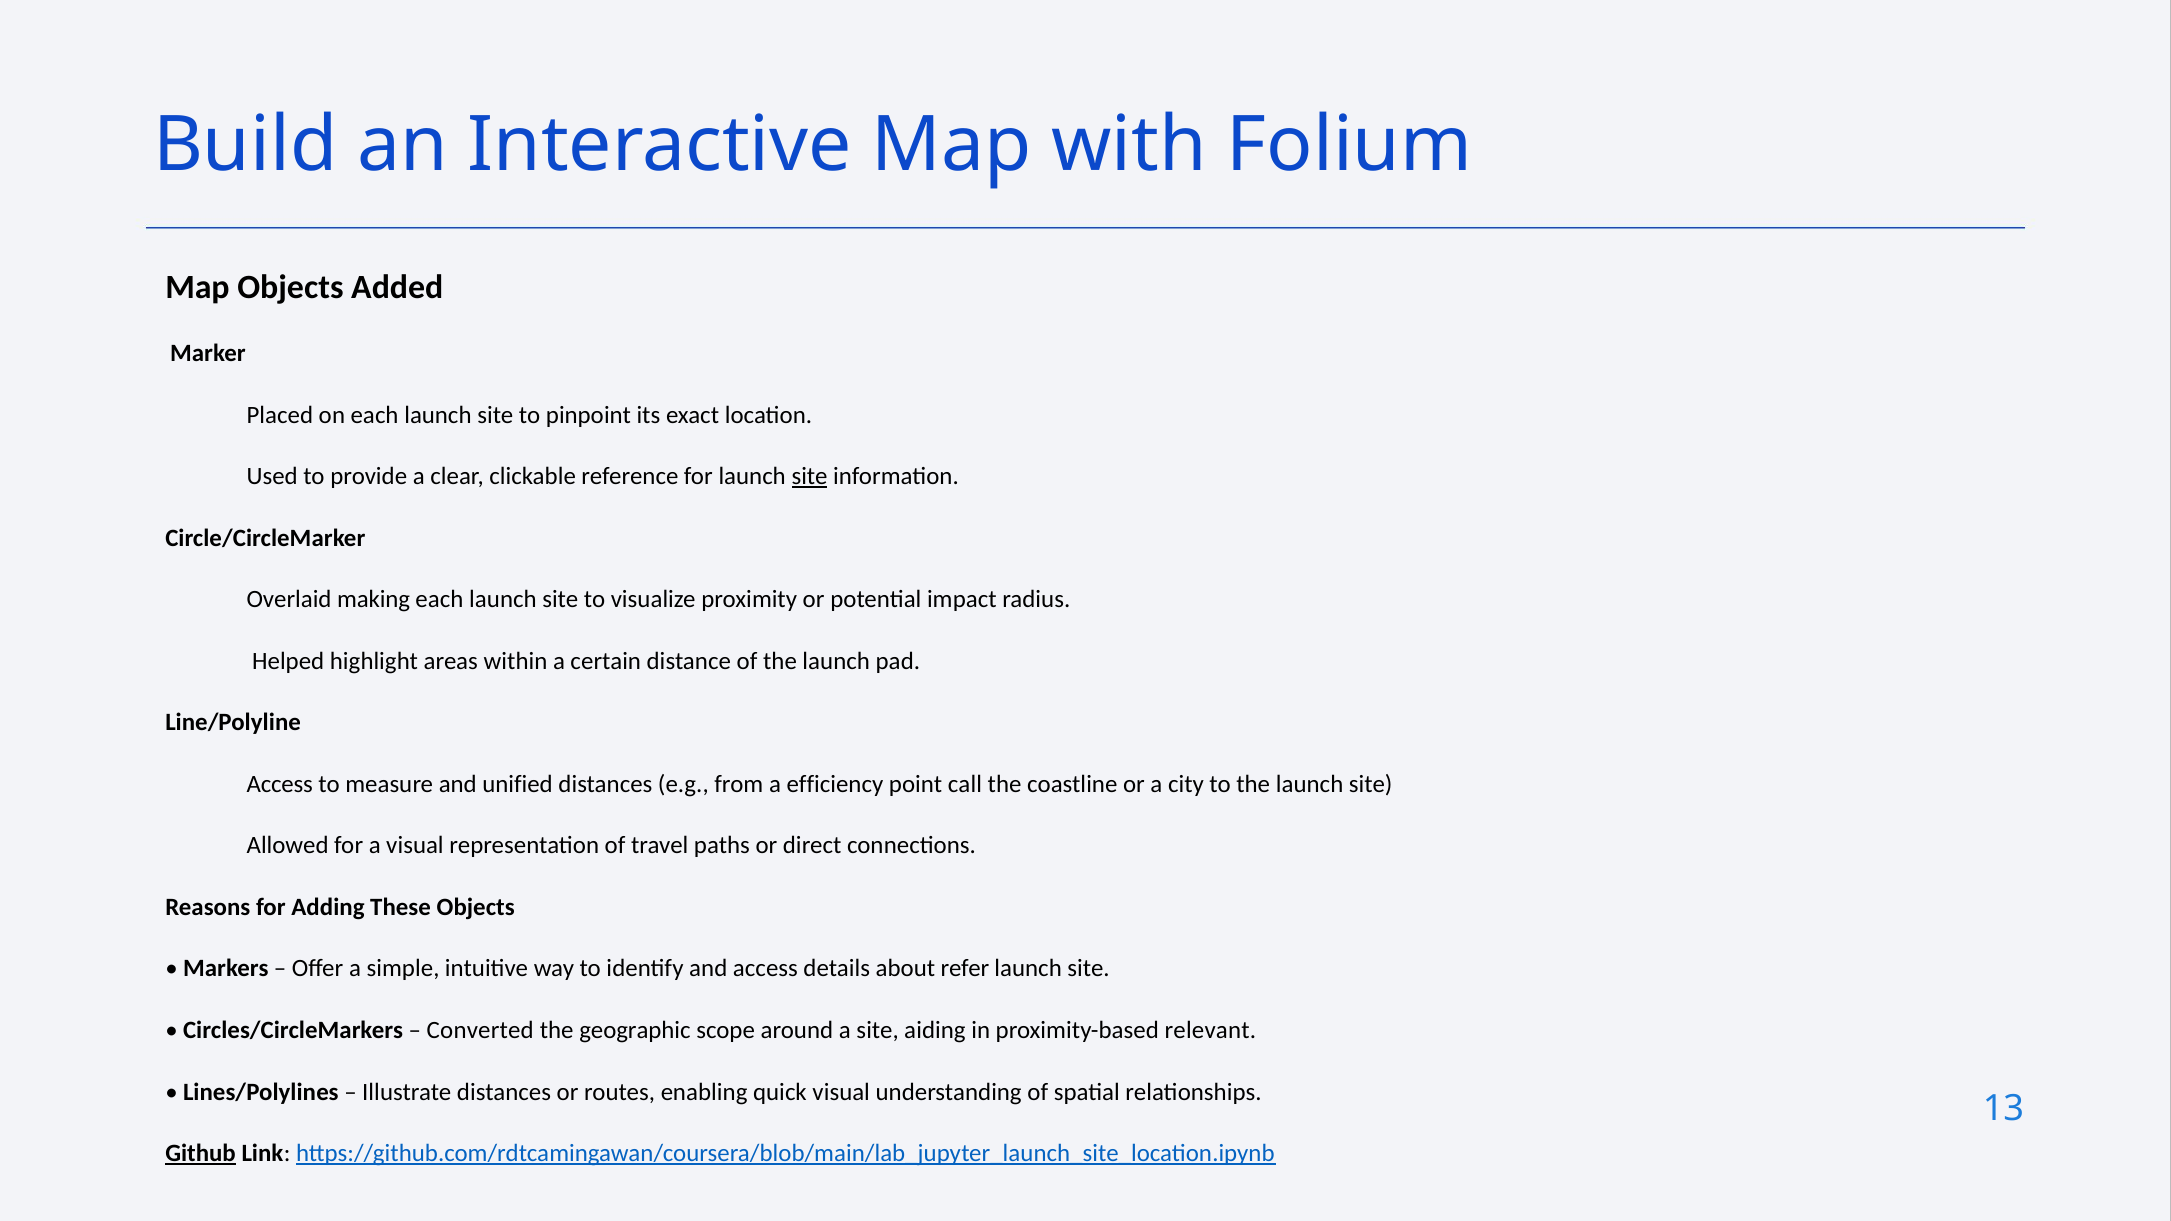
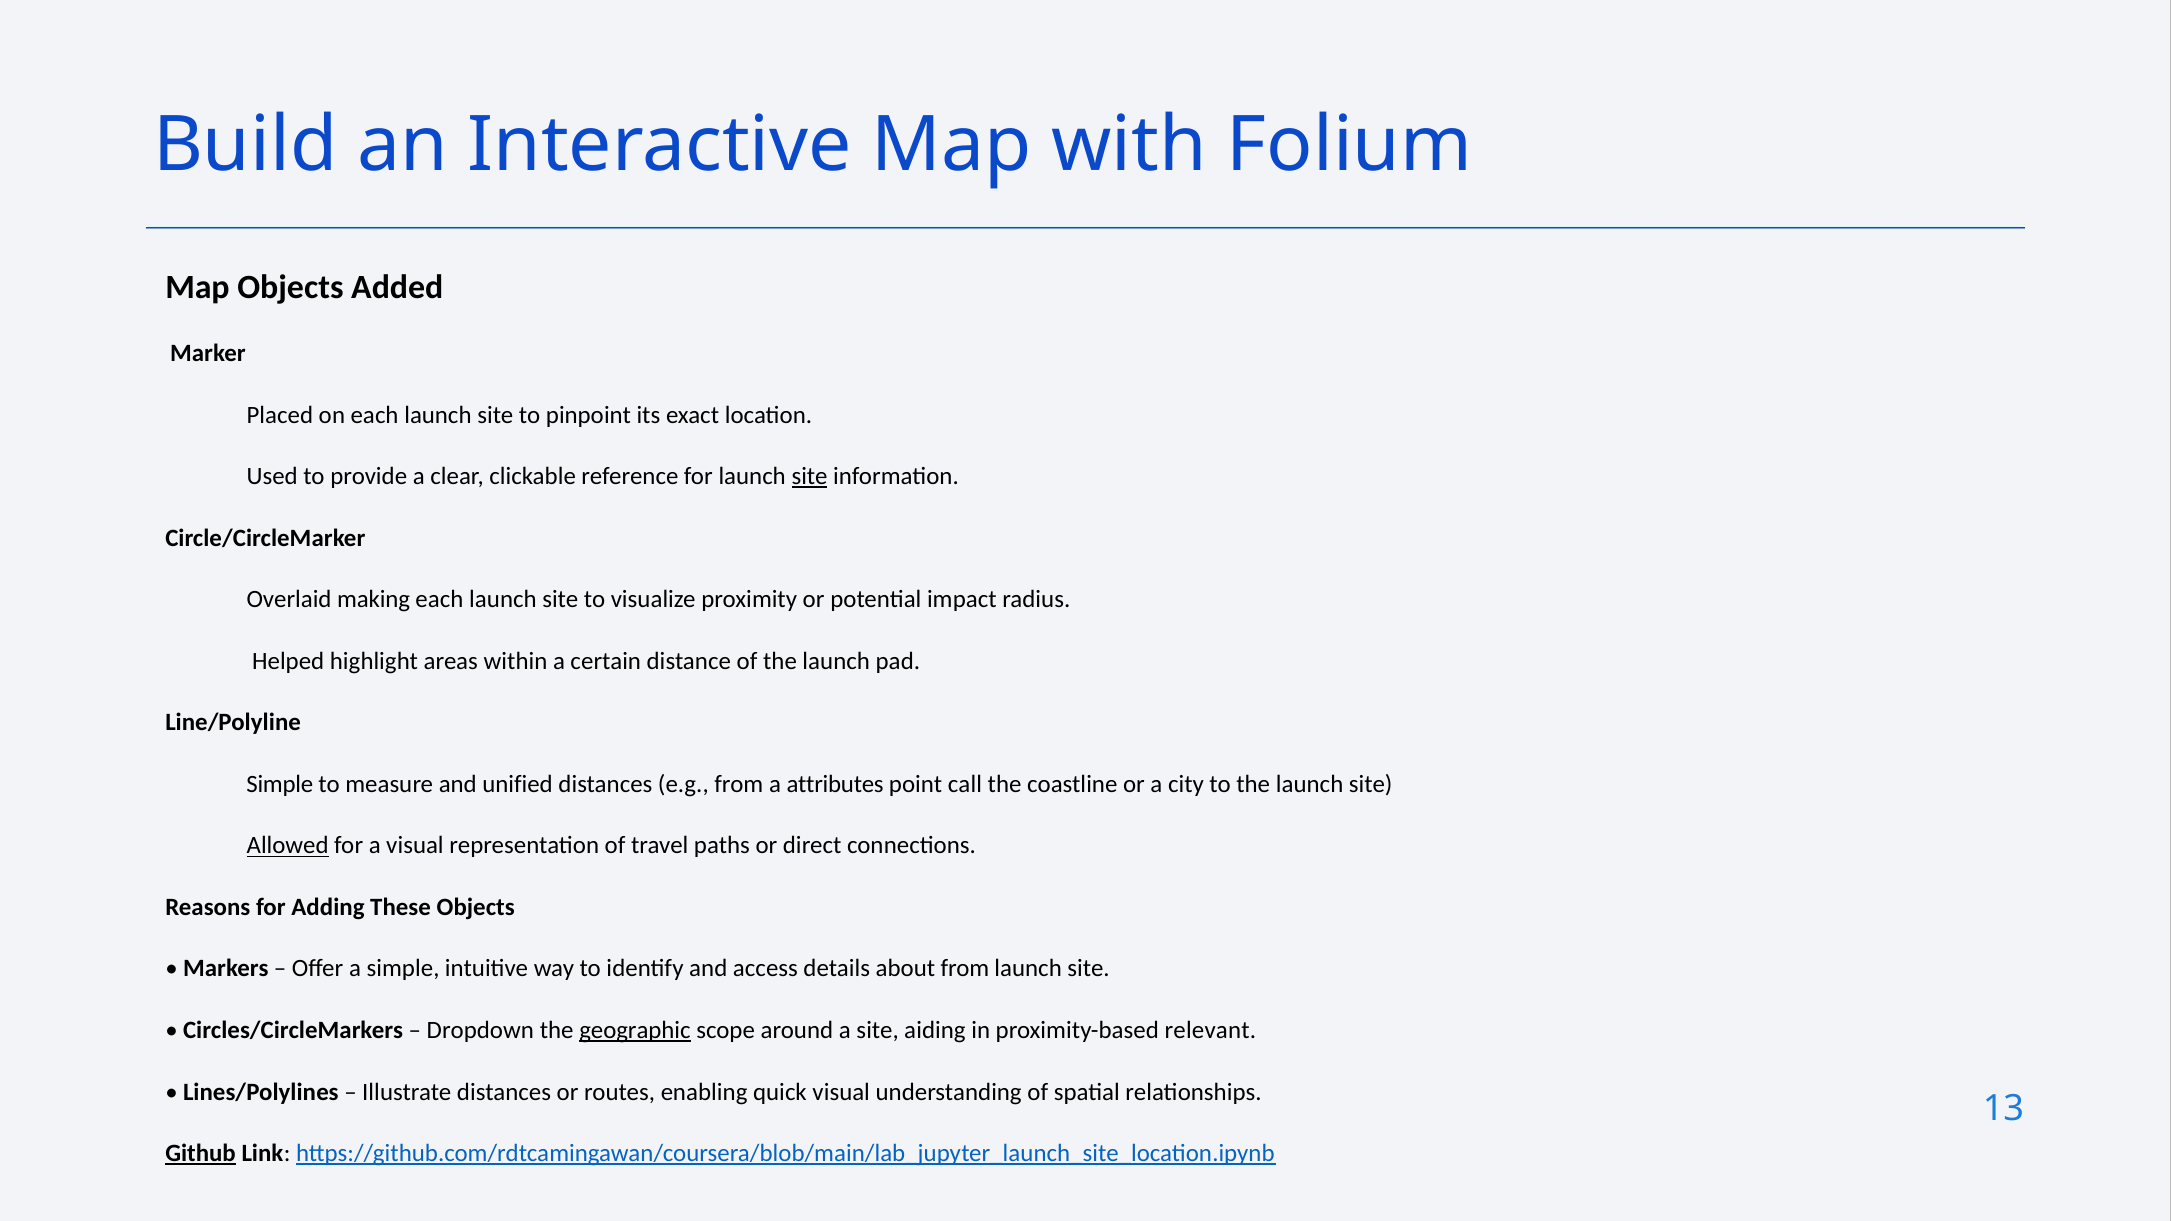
Access at (280, 784): Access -> Simple
efficiency: efficiency -> attributes
Allowed underline: none -> present
about refer: refer -> from
Converted: Converted -> Dropdown
geographic underline: none -> present
